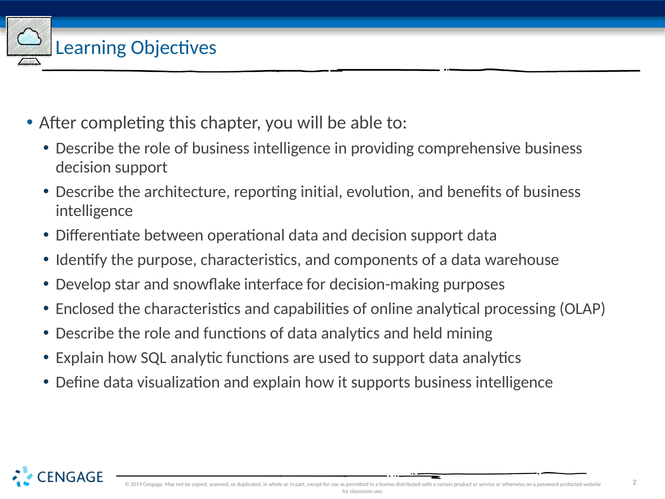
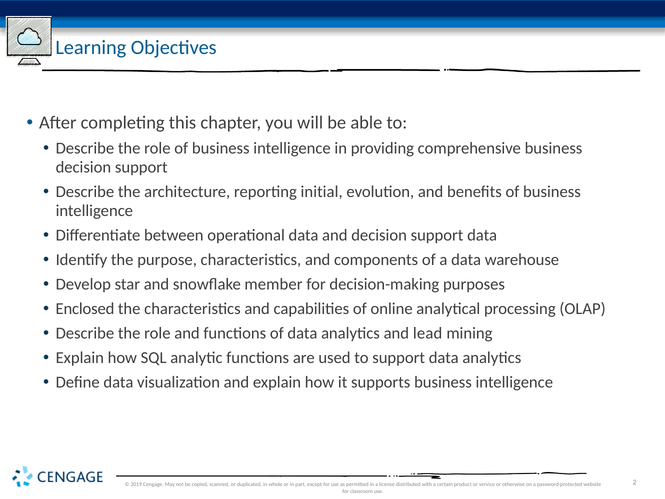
interface: interface -> member
held: held -> lead
